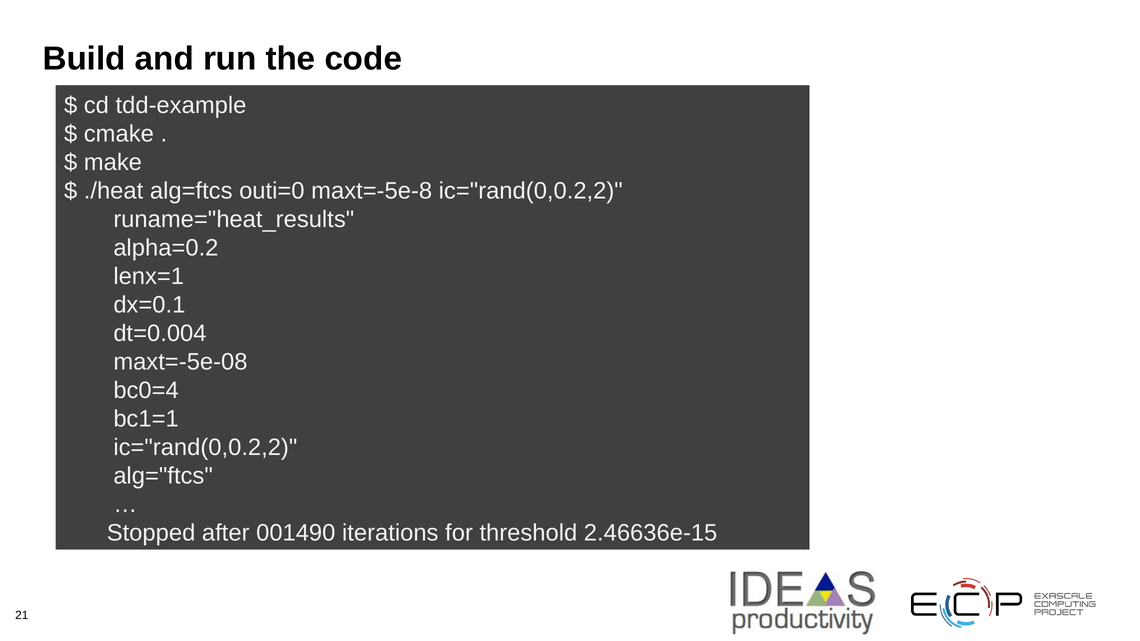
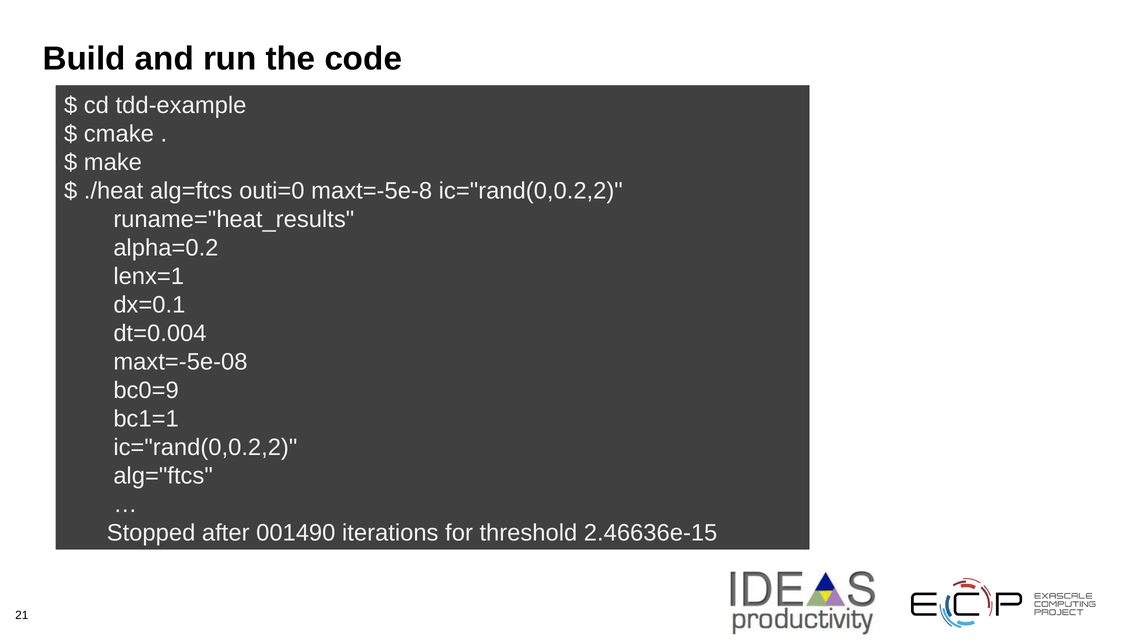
bc0=4: bc0=4 -> bc0=9
